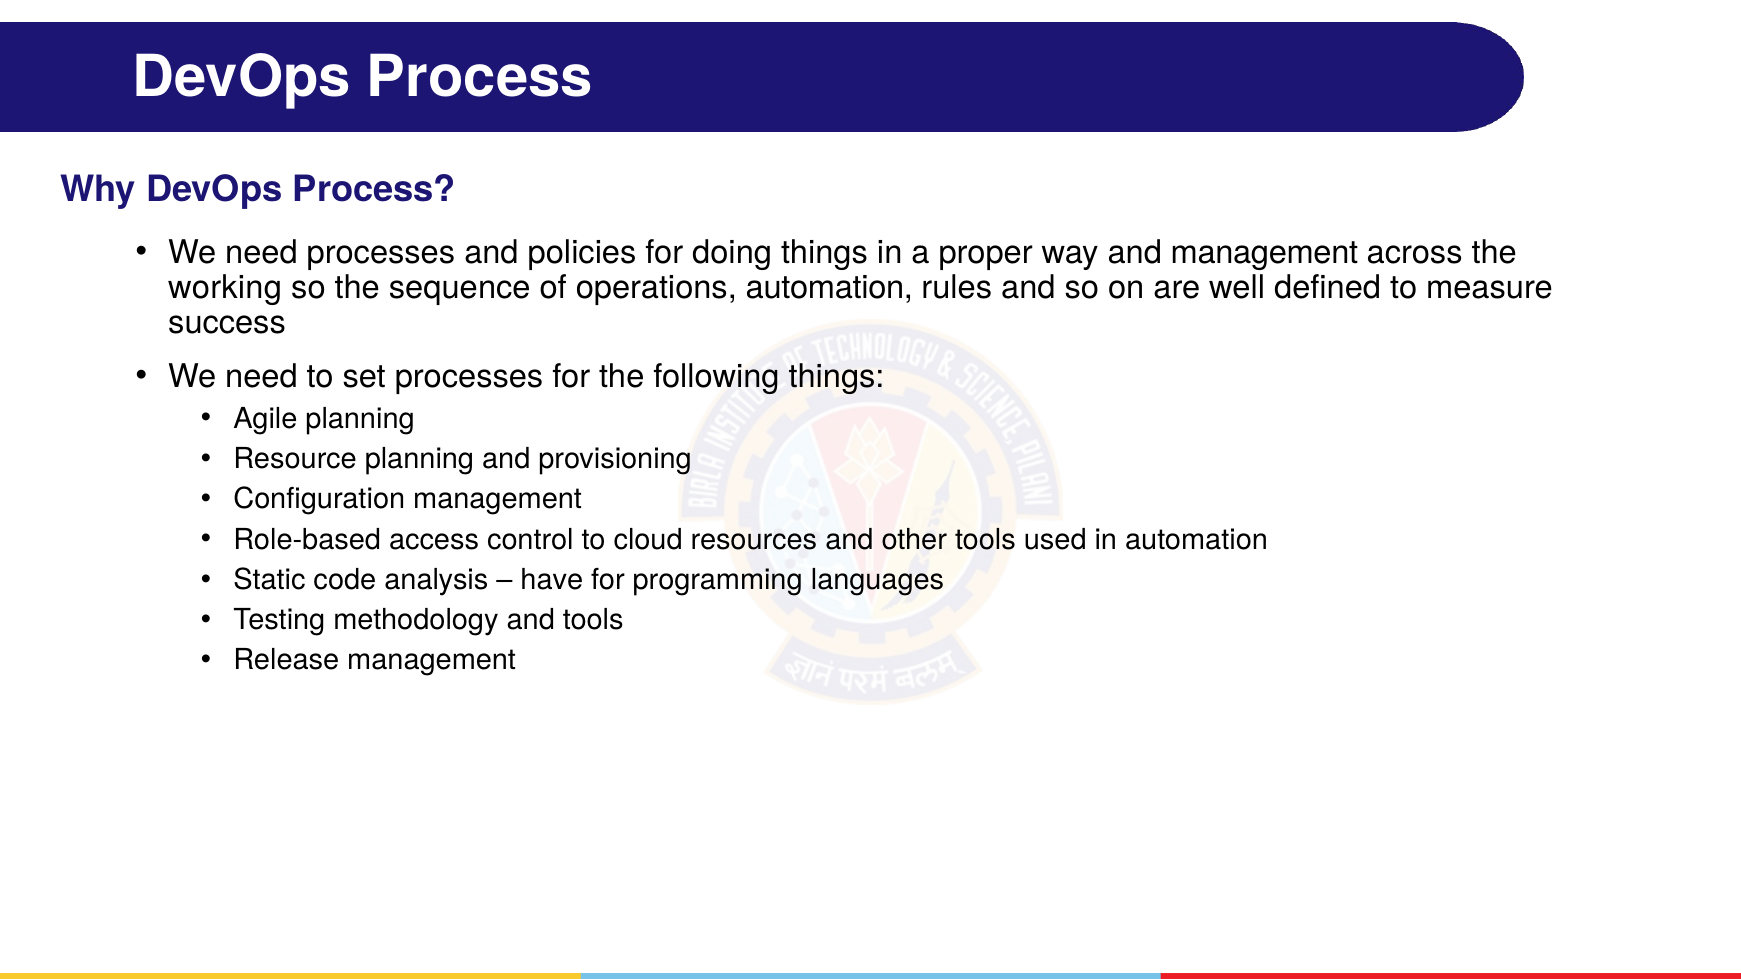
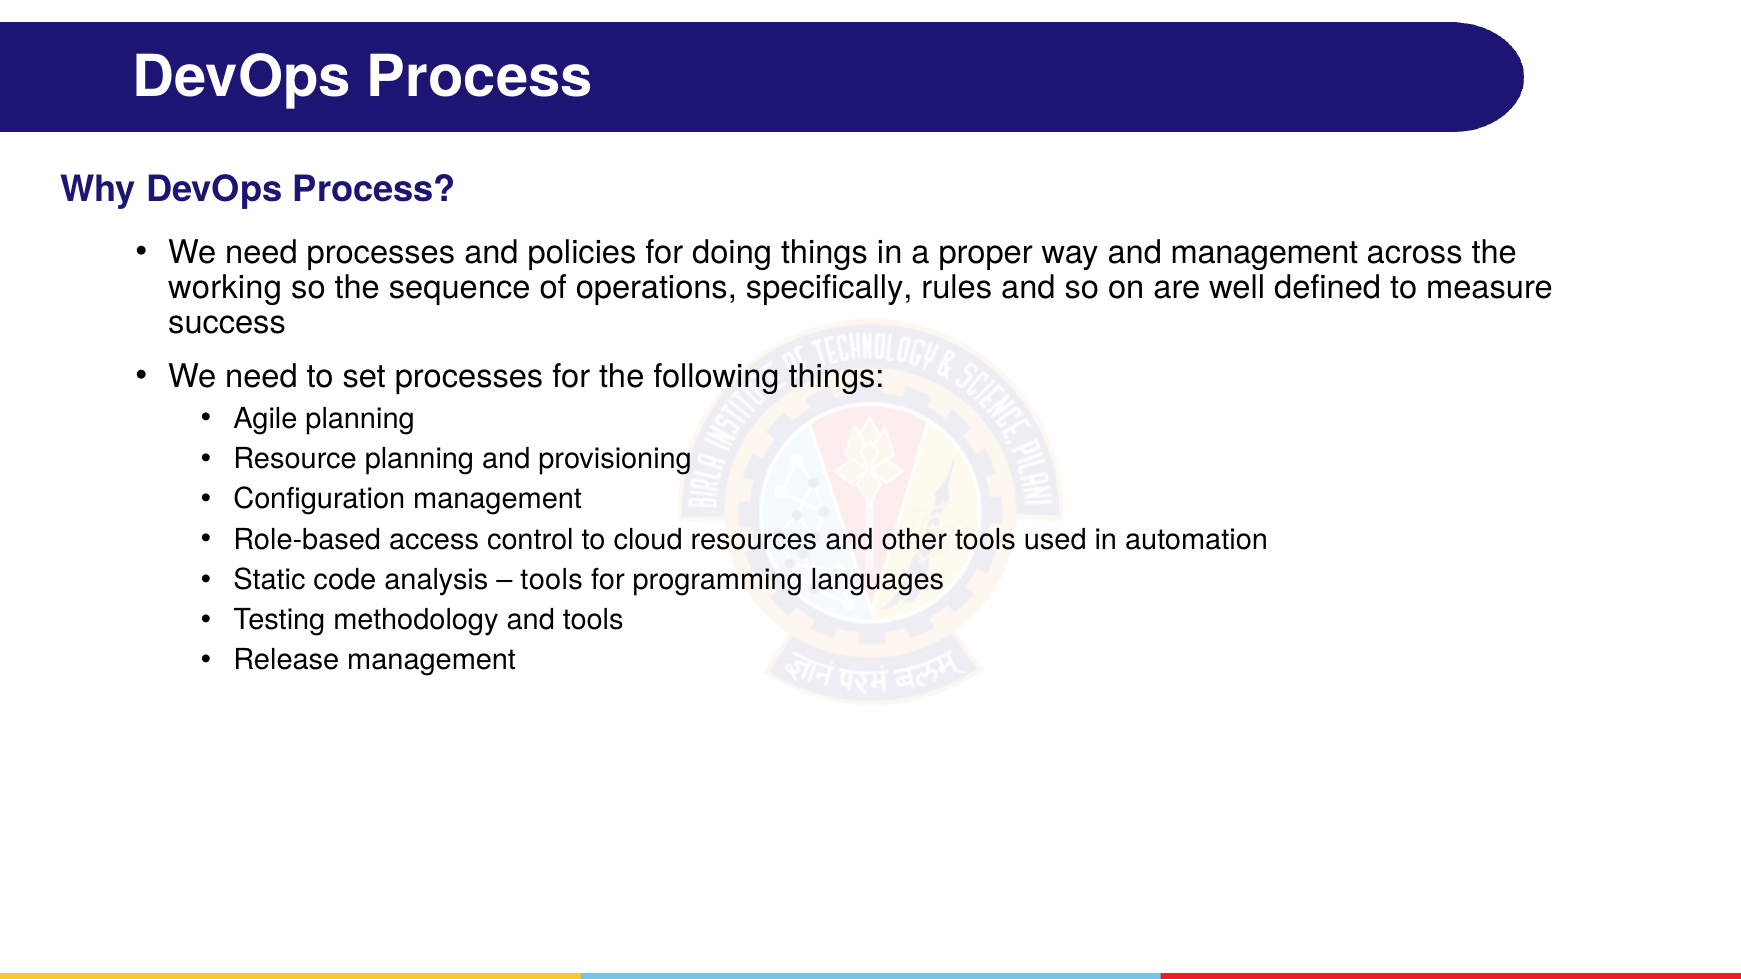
operations automation: automation -> specifically
have at (552, 580): have -> tools
